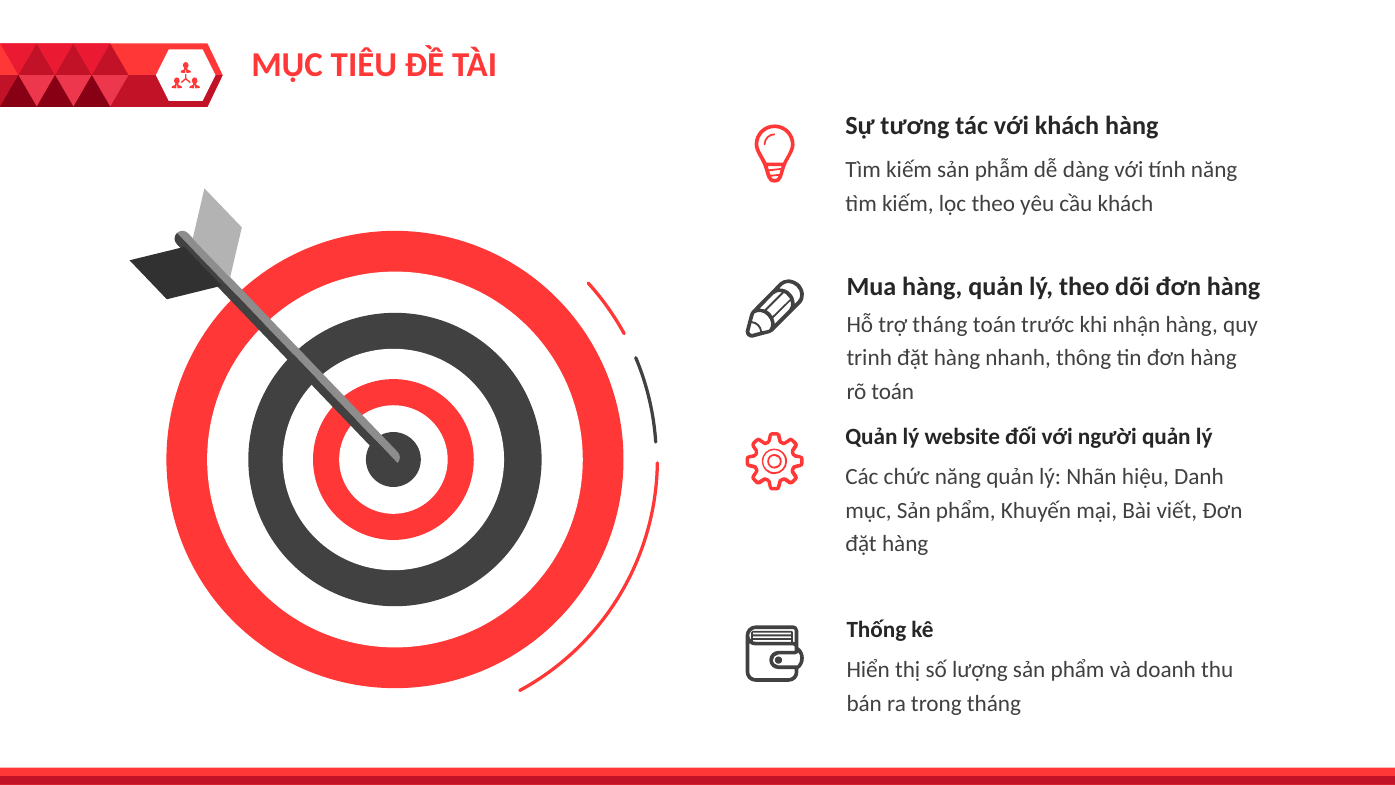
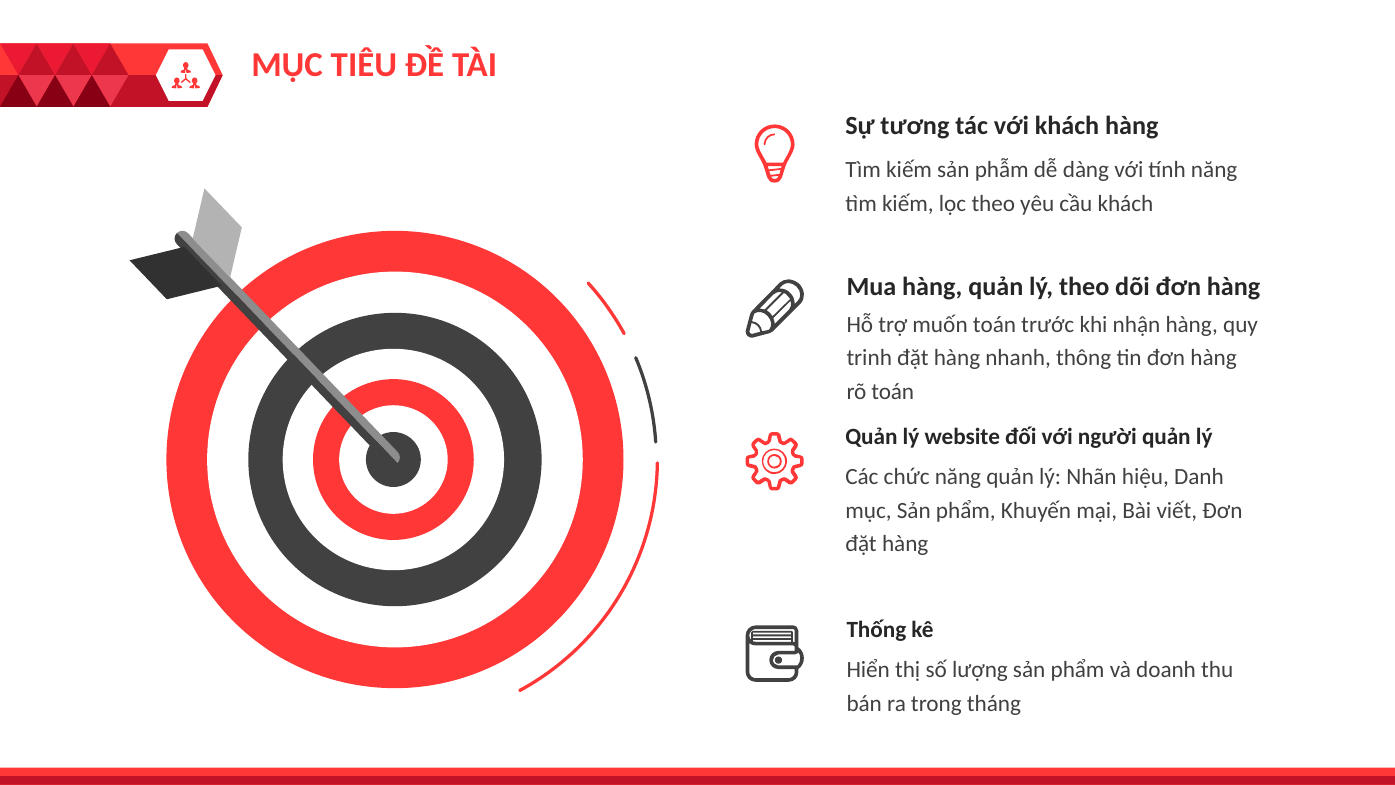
trợ tháng: tháng -> muốn
